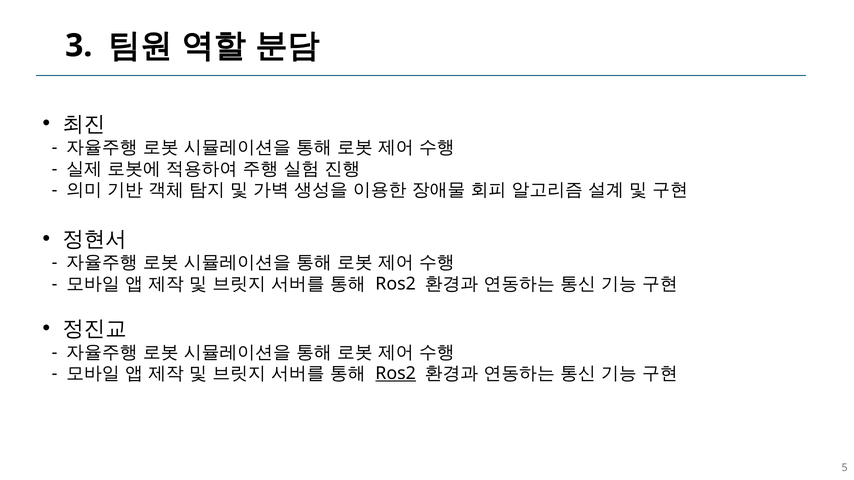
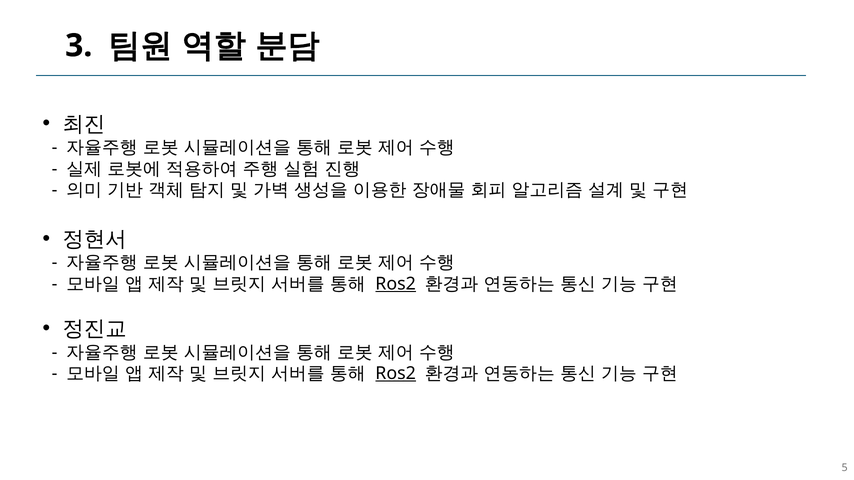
Ros2 at (396, 284) underline: none -> present
